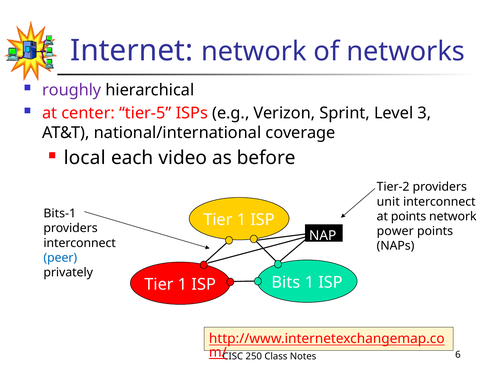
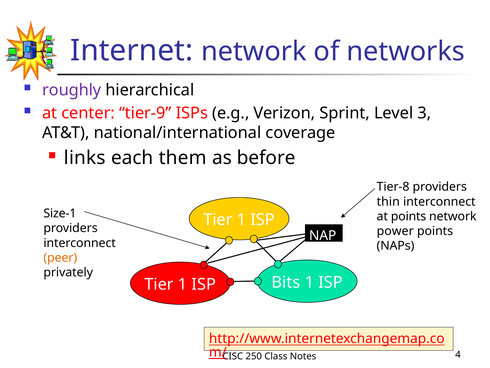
tier-5: tier-5 -> tier-9
local: local -> links
video: video -> them
Tier-2: Tier-2 -> Tier-8
unit: unit -> thin
Bits-1: Bits-1 -> Size-1
peer colour: blue -> orange
6: 6 -> 4
